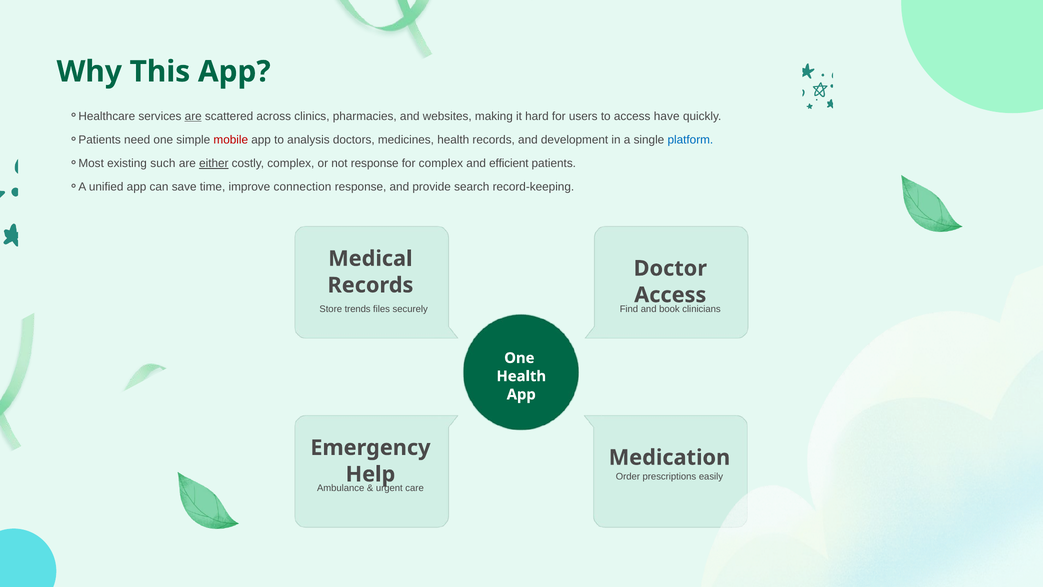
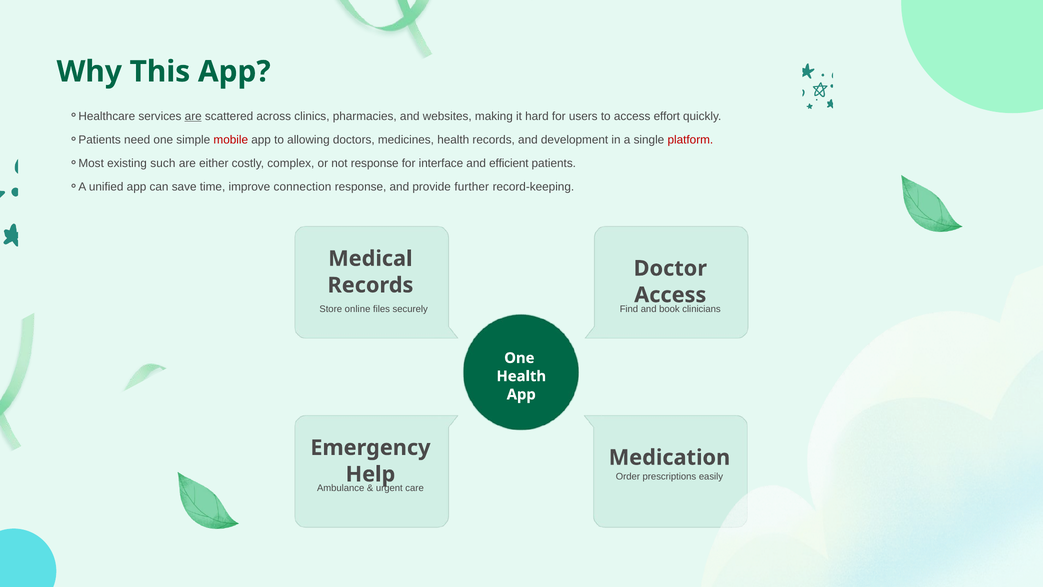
have: have -> effort
analysis: analysis -> allowing
platform colour: blue -> red
either underline: present -> none
for complex: complex -> interface
search: search -> further
trends: trends -> online
